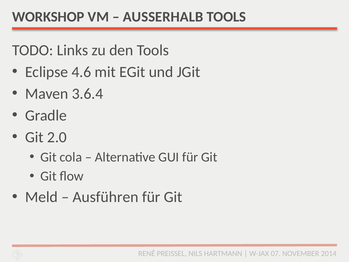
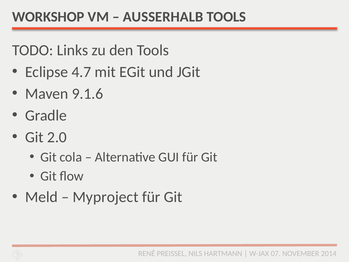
4.6: 4.6 -> 4.7
3.6.4: 3.6.4 -> 9.1.6
Ausführen: Ausführen -> Myproject
